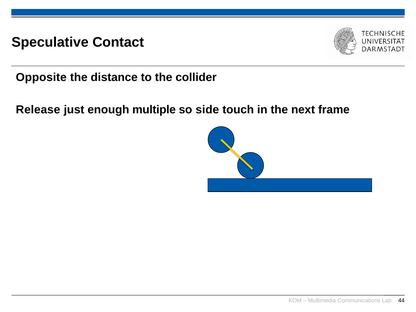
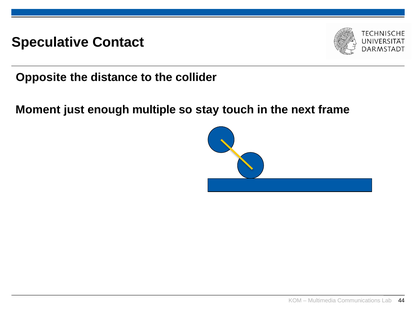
Release: Release -> Moment
side: side -> stay
